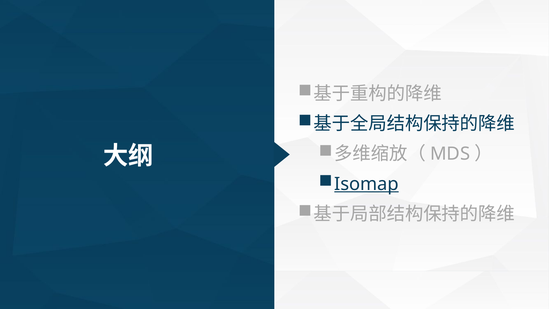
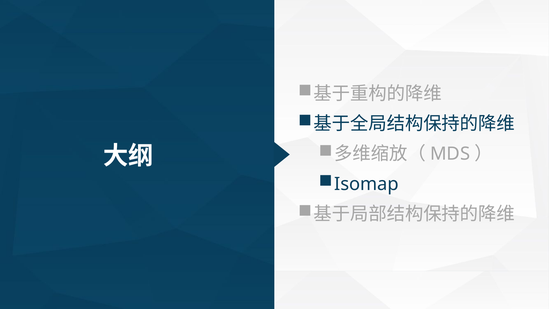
Isomap underline: present -> none
